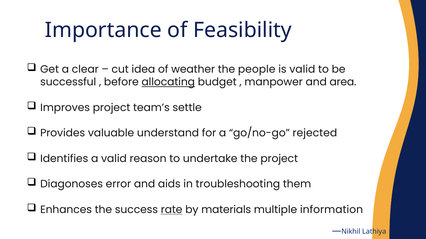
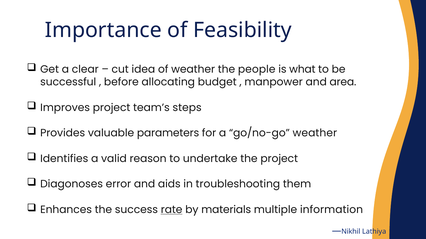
is valid: valid -> what
allocating underline: present -> none
settle: settle -> steps
understand: understand -> parameters
go/no-go rejected: rejected -> weather
